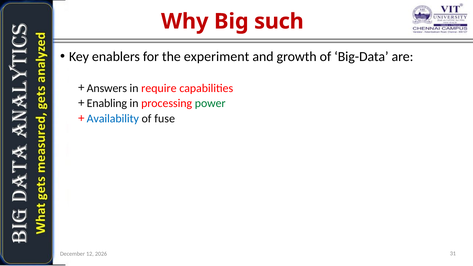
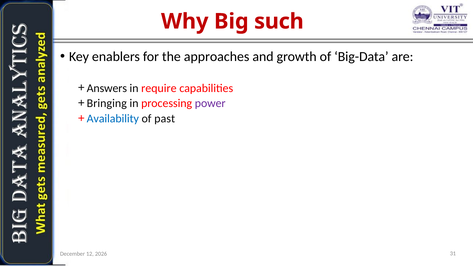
experiment: experiment -> approaches
Enabling: Enabling -> Bringing
power colour: green -> purple
fuse: fuse -> past
